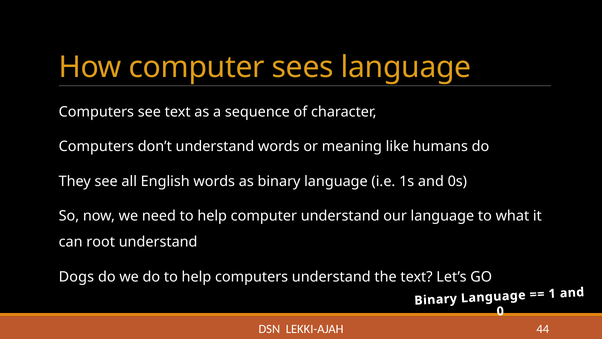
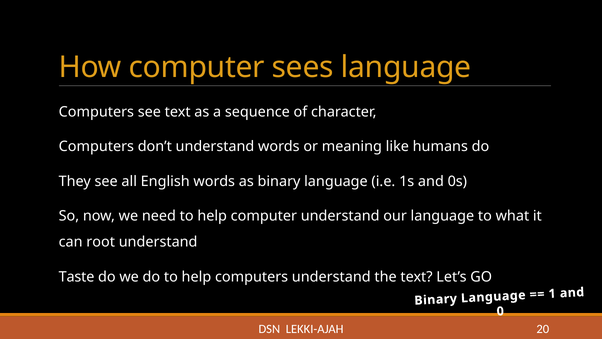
Dogs: Dogs -> Taste
44: 44 -> 20
